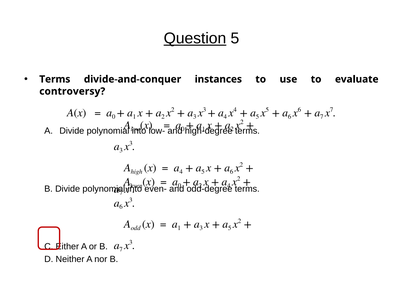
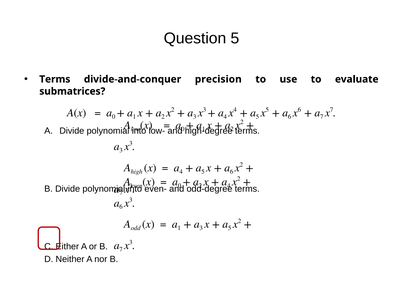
Question underline: present -> none
instances: instances -> precision
controversy: controversy -> submatrices
